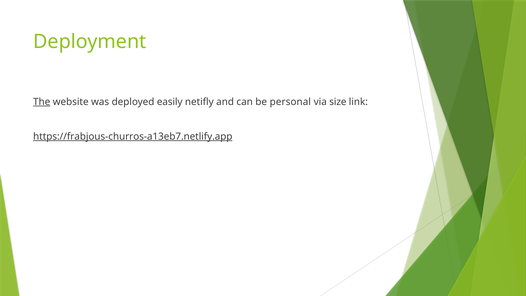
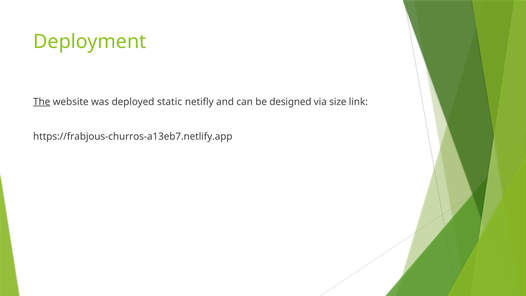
easily: easily -> static
personal: personal -> designed
https://frabjous-churros-a13eb7.netlify.app underline: present -> none
